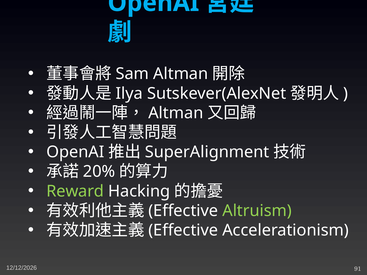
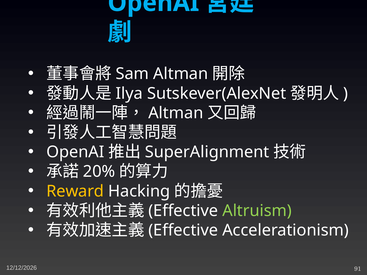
Reward colour: light green -> yellow
